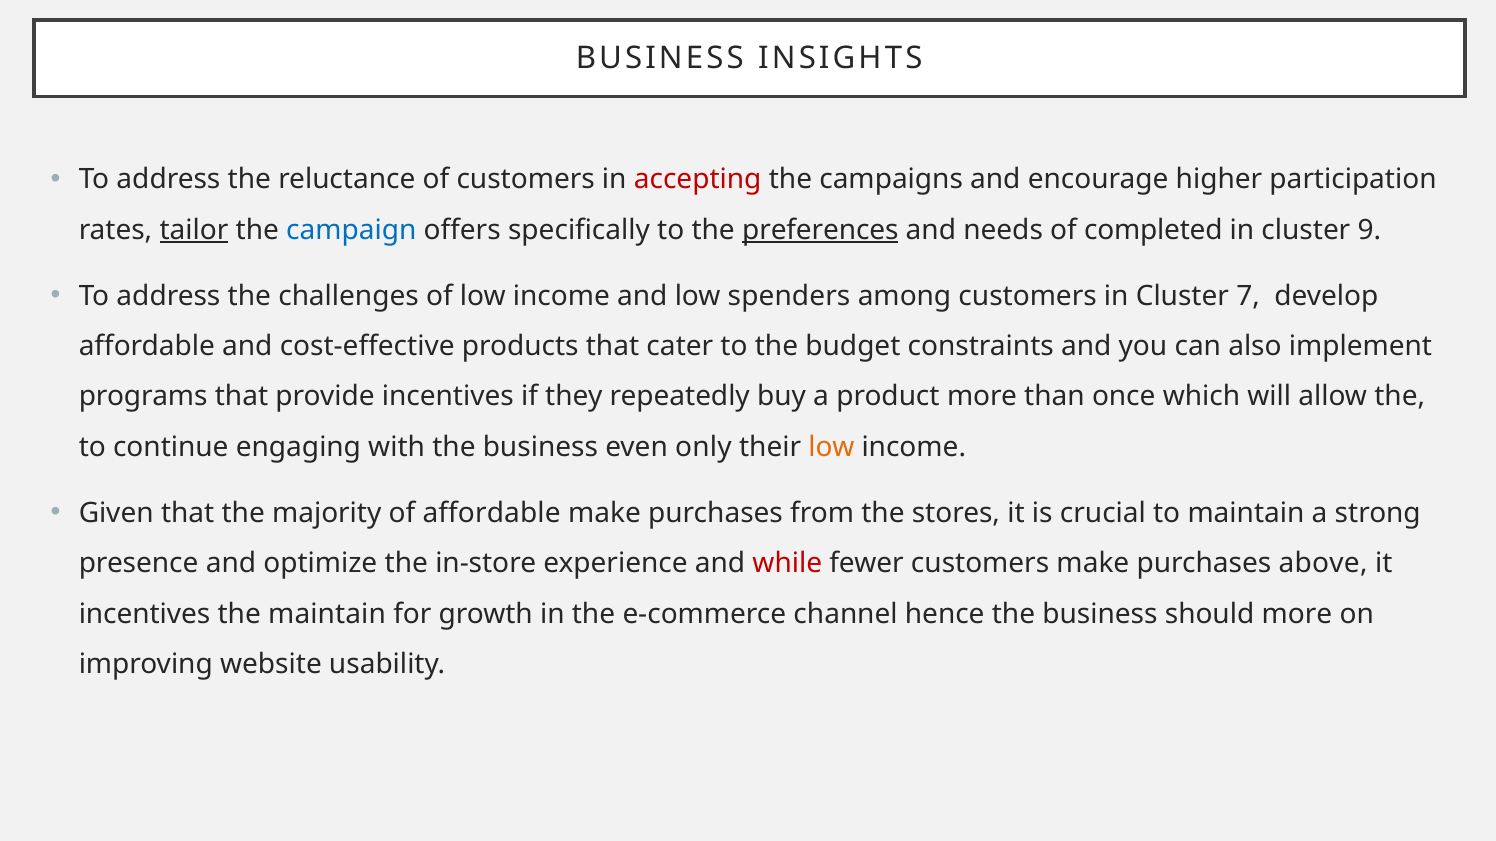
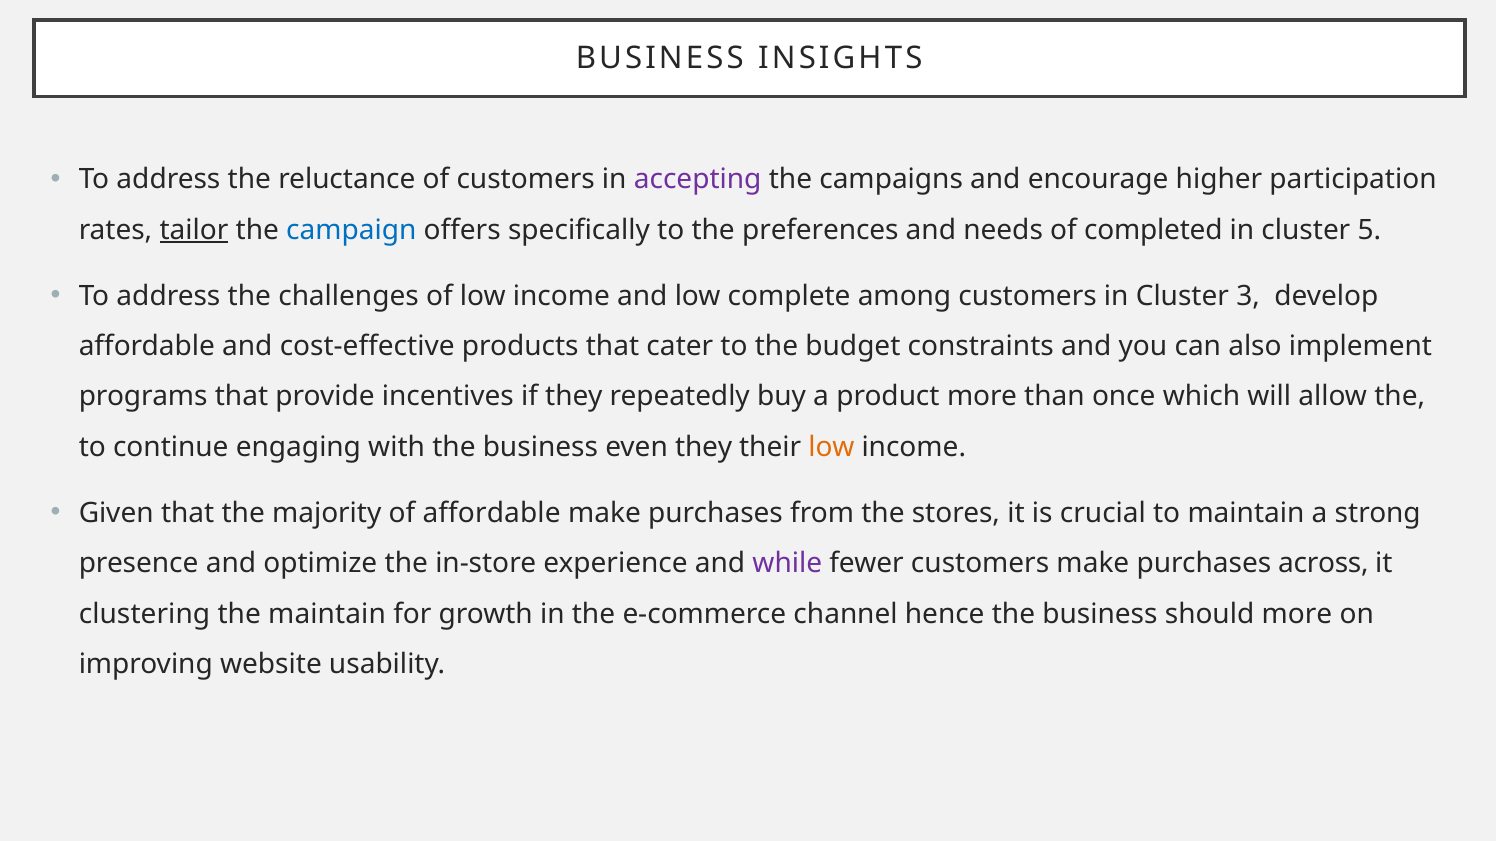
accepting colour: red -> purple
preferences underline: present -> none
9: 9 -> 5
spenders: spenders -> complete
7: 7 -> 3
even only: only -> they
while colour: red -> purple
above: above -> across
incentives at (145, 615): incentives -> clustering
